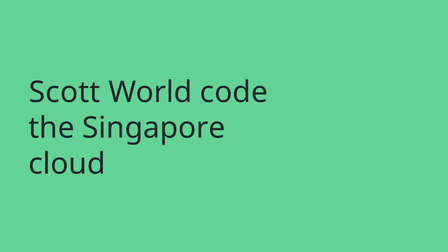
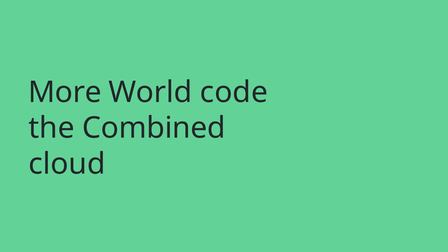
Scott: Scott -> More
Singapore: Singapore -> Combined
